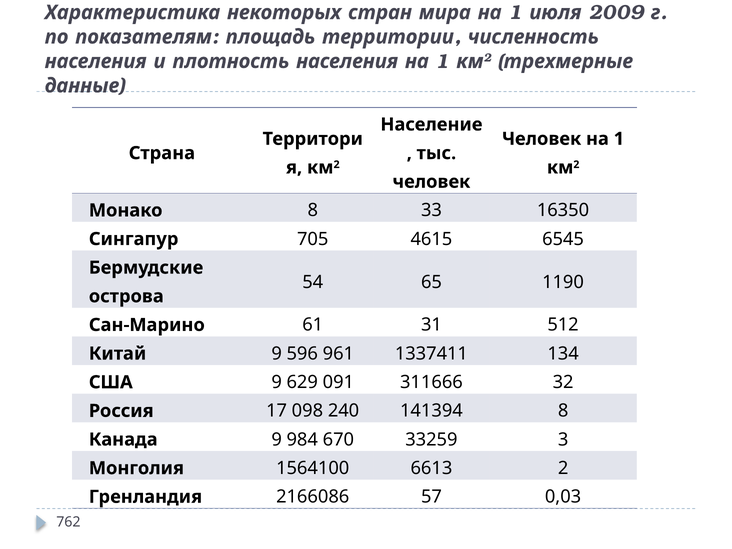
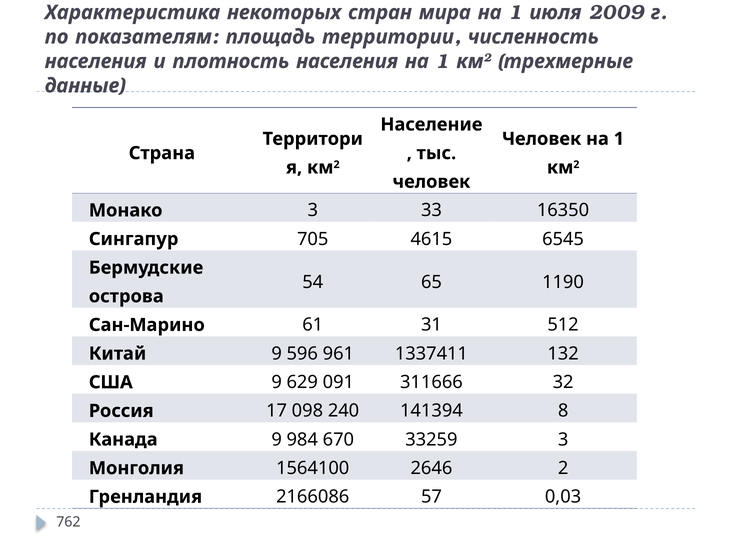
Монако 8: 8 -> 3
134: 134 -> 132
6613: 6613 -> 2646
